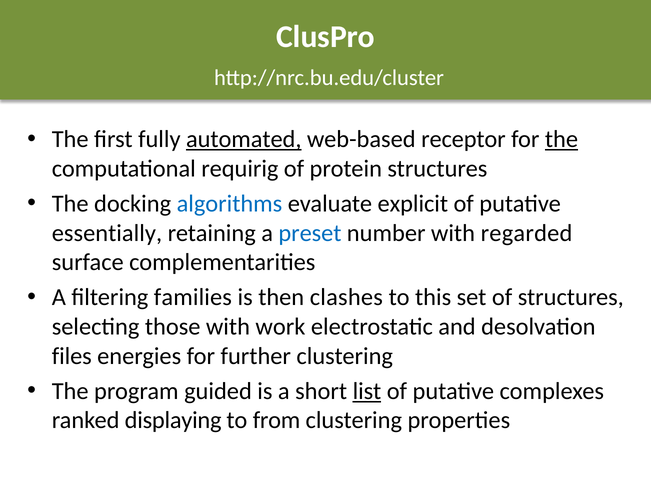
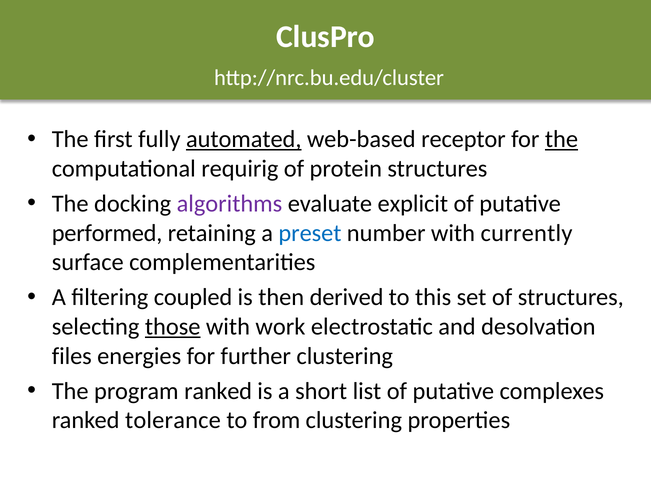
algorithms colour: blue -> purple
essentially: essentially -> performed
regarded: regarded -> currently
families: families -> coupled
clashes: clashes -> derived
those underline: none -> present
program guided: guided -> ranked
list underline: present -> none
displaying: displaying -> tolerance
